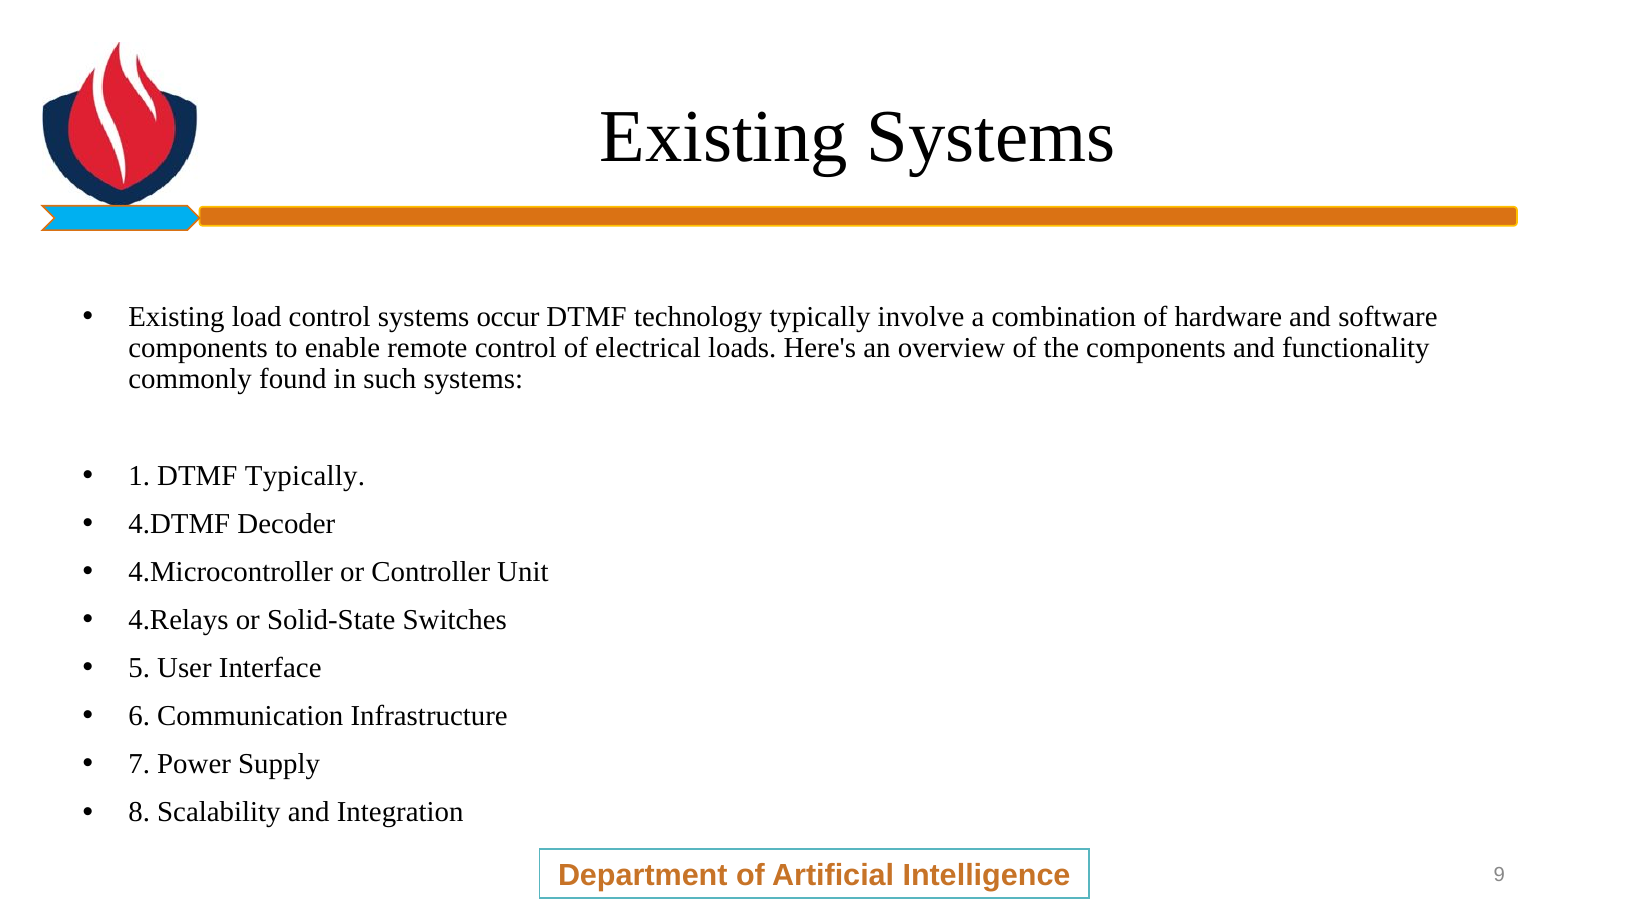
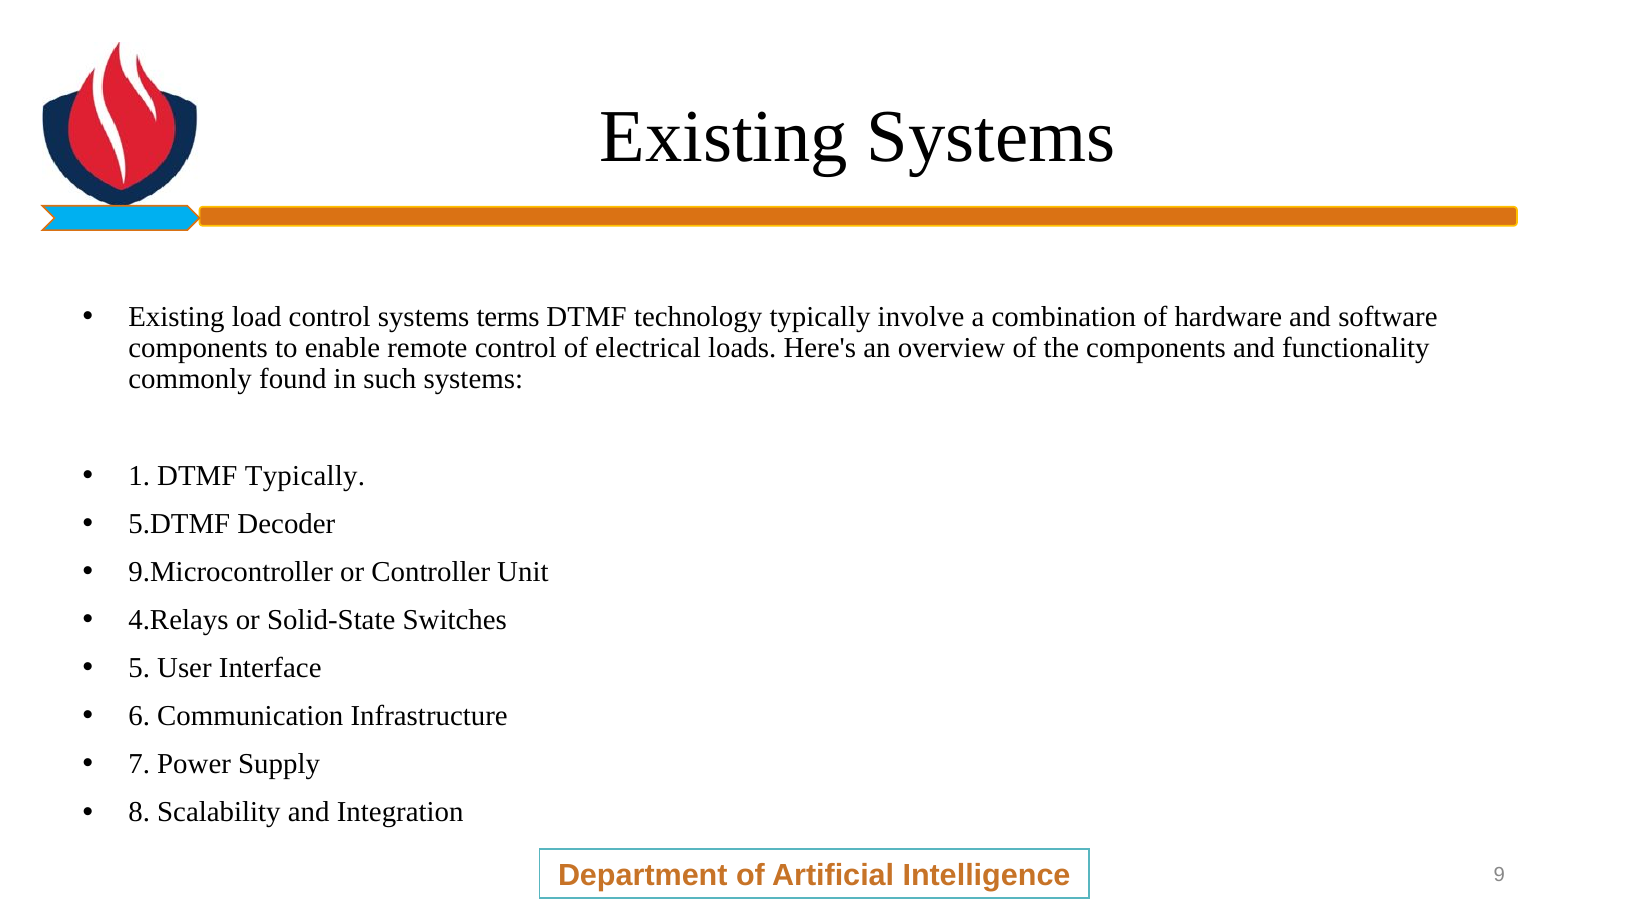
occur: occur -> terms
4.DTMF: 4.DTMF -> 5.DTMF
4.Microcontroller: 4.Microcontroller -> 9.Microcontroller
